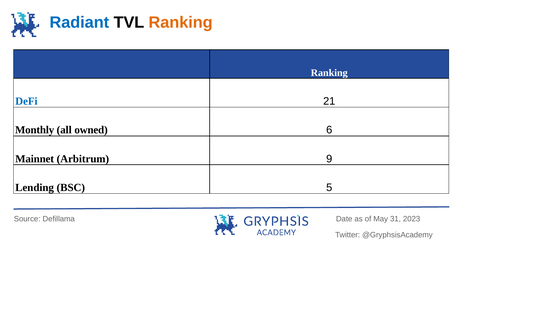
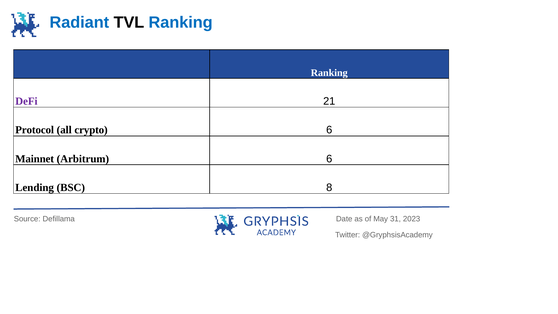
Ranking at (181, 22) colour: orange -> blue
DeFi colour: blue -> purple
Monthly: Monthly -> Protocol
owned: owned -> crypto
Arbitrum 9: 9 -> 6
5: 5 -> 8
